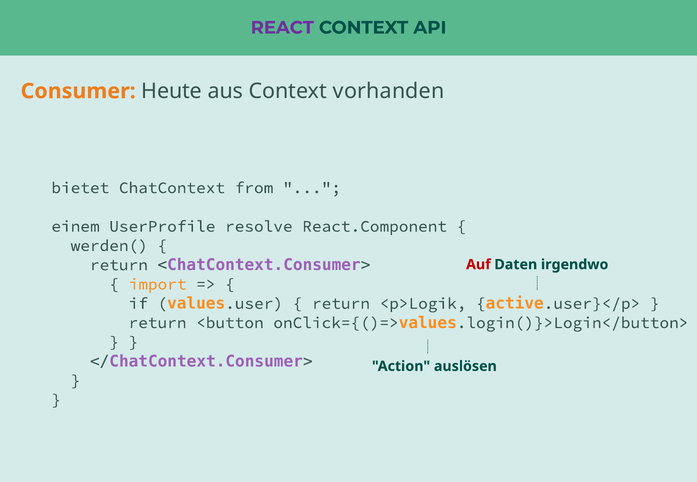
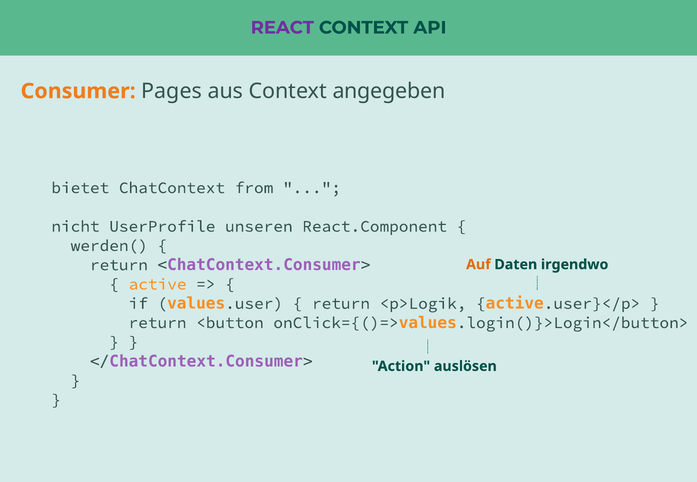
Heute: Heute -> Pages
vorhanden: vorhanden -> angegeben
einem: einem -> nicht
resolve: resolve -> unseren
Auf colour: red -> orange
import at (158, 285): import -> active
